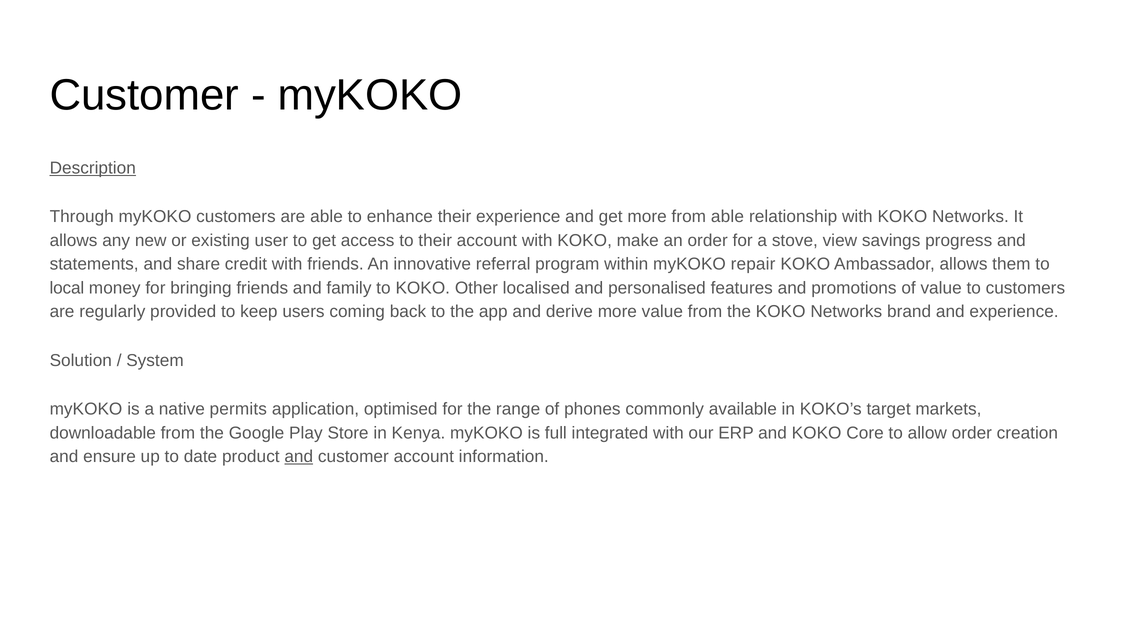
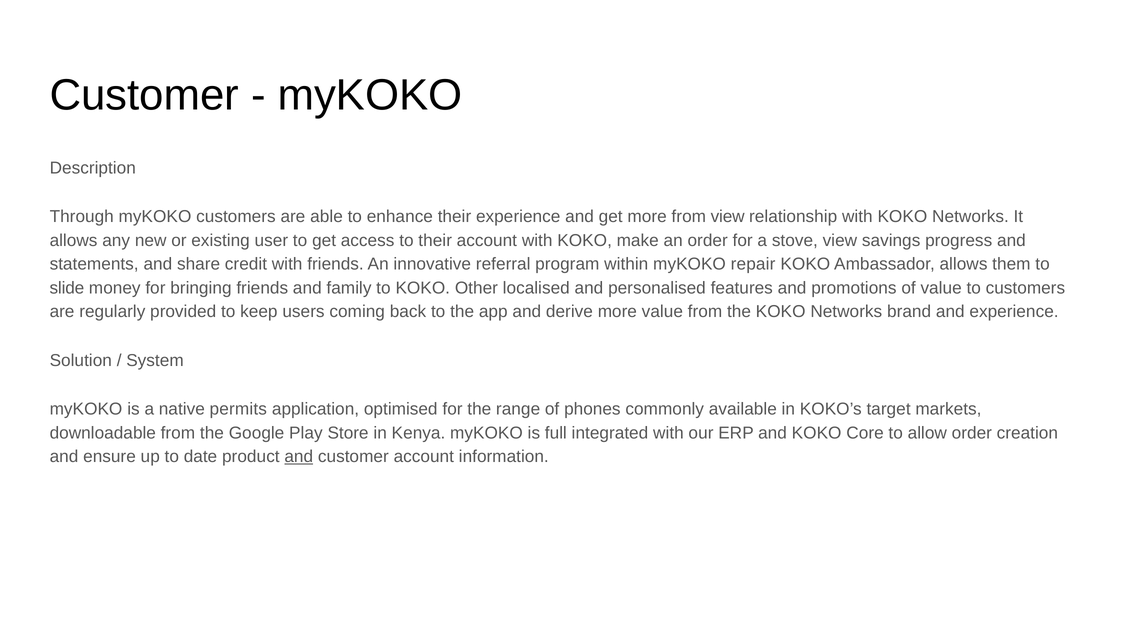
Description underline: present -> none
from able: able -> view
local: local -> slide
